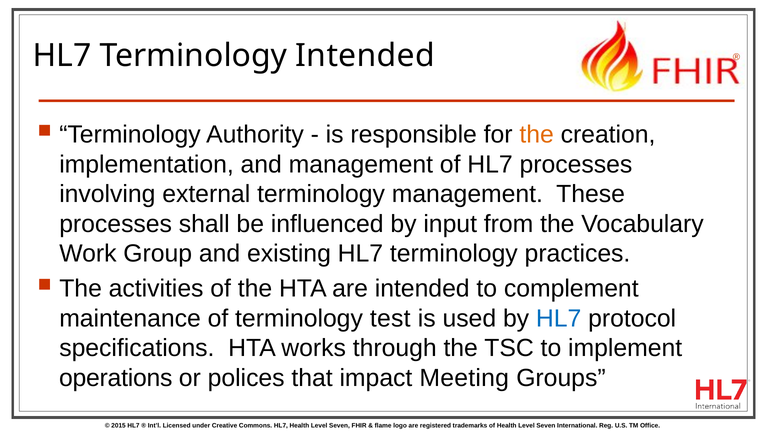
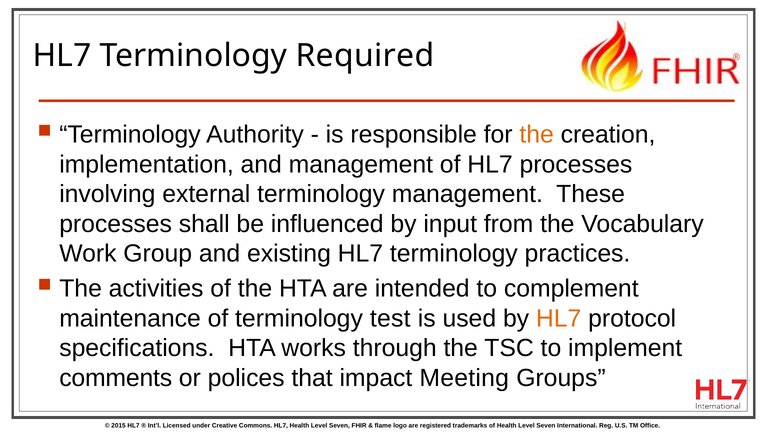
Terminology Intended: Intended -> Required
HL7 at (559, 318) colour: blue -> orange
operations: operations -> comments
